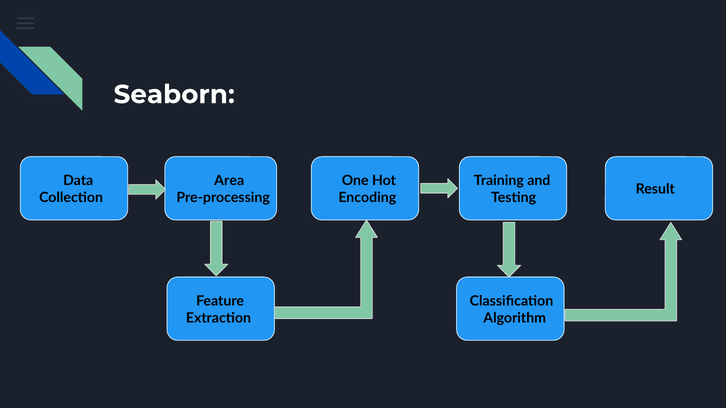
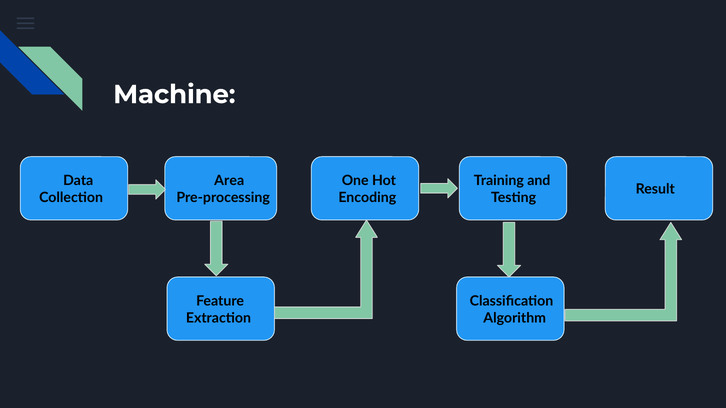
Seaborn: Seaborn -> Machine
